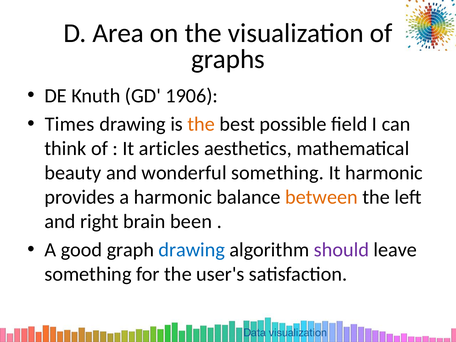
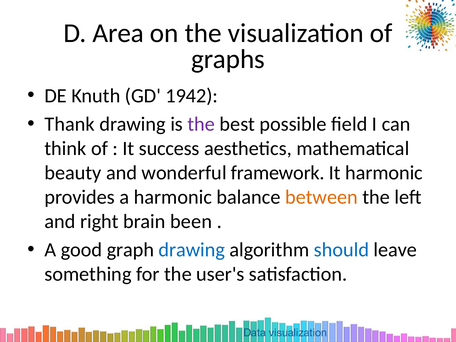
1906: 1906 -> 1942
Times: Times -> Thank
the at (201, 124) colour: orange -> purple
articles: articles -> success
wonderful something: something -> framework
should colour: purple -> blue
